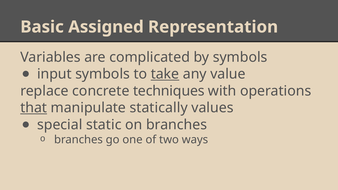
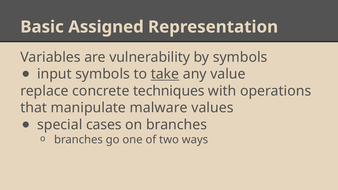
complicated: complicated -> vulnerability
that underline: present -> none
statically: statically -> malware
static: static -> cases
